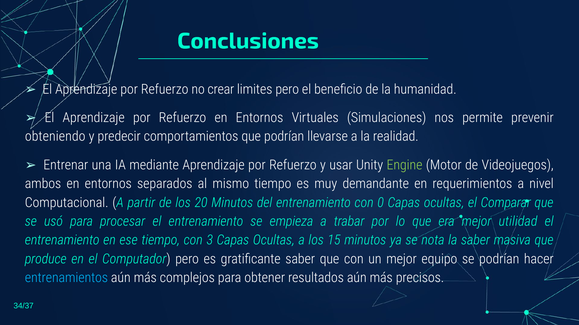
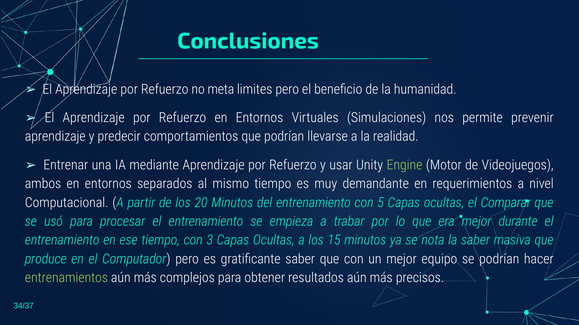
crear: crear -> meta
obteniendo at (55, 137): obteniendo -> aprendizaje
0: 0 -> 5
utilidad: utilidad -> durante
entrenamientos colour: light blue -> light green
